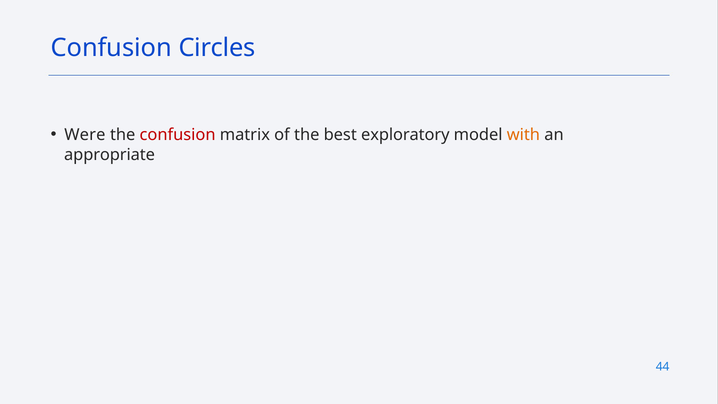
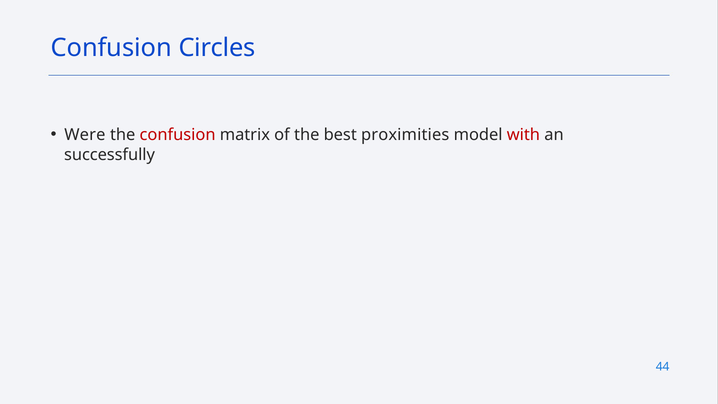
exploratory: exploratory -> proximities
with colour: orange -> red
appropriate: appropriate -> successfully
